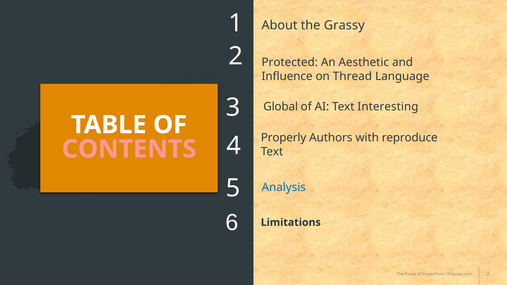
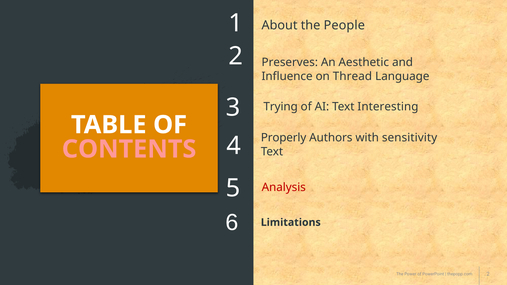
Grassy: Grassy -> People
Protected: Protected -> Preserves
Global: Global -> Trying
reproduce: reproduce -> sensitivity
Analysis colour: blue -> red
